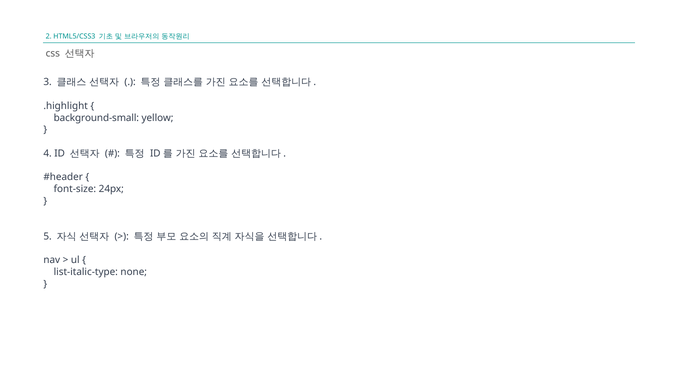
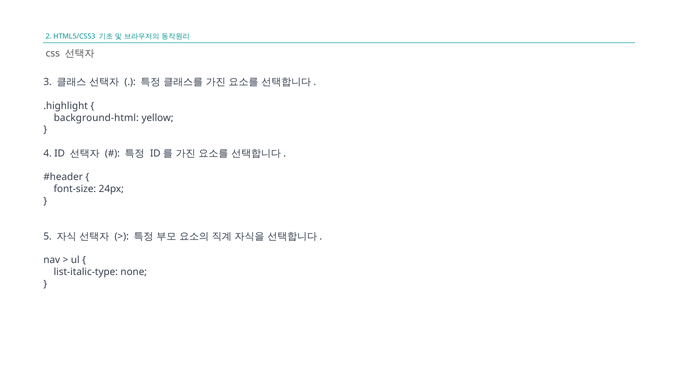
background-small: background-small -> background-html
